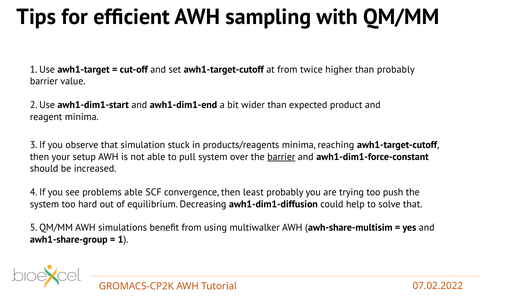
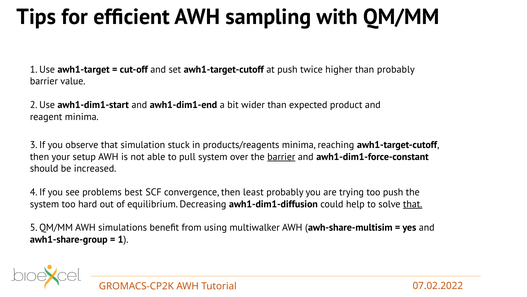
at from: from -> push
problems able: able -> best
that at (413, 204) underline: none -> present
